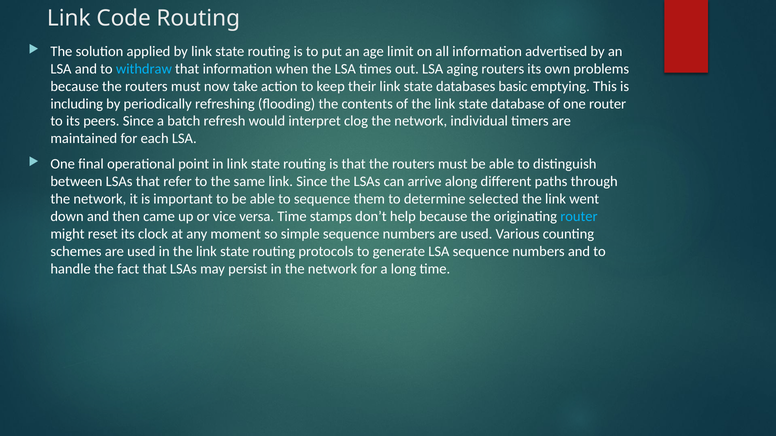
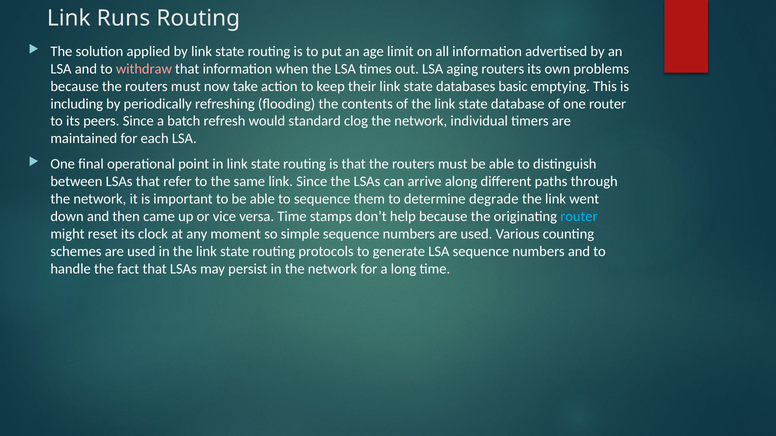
Code: Code -> Runs
withdraw colour: light blue -> pink
interpret: interpret -> standard
selected: selected -> degrade
